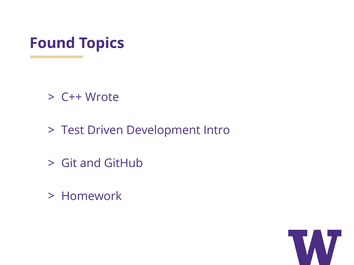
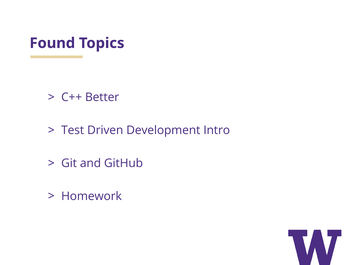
Wrote: Wrote -> Better
